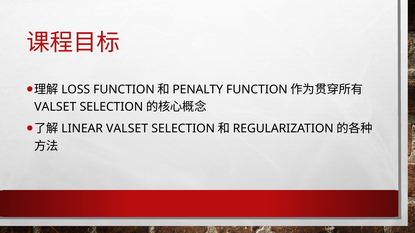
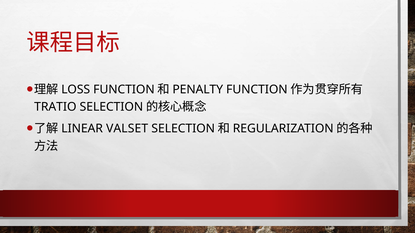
VALSET at (55, 107): VALSET -> TRATIO
